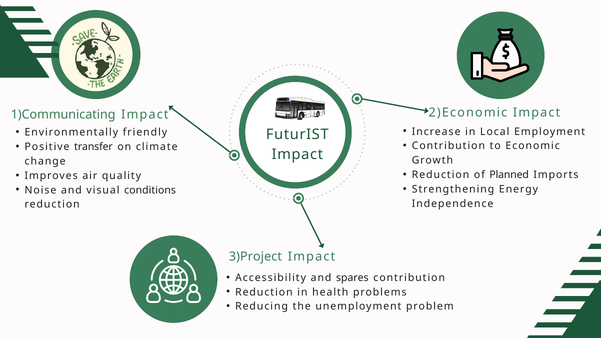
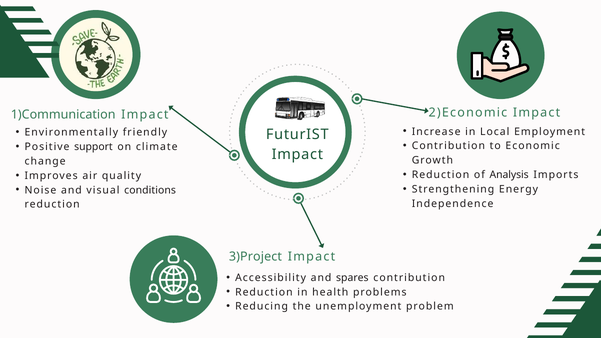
1)Communicating: 1)Communicating -> 1)Communication
transfer: transfer -> support
Planned: Planned -> Analysis
